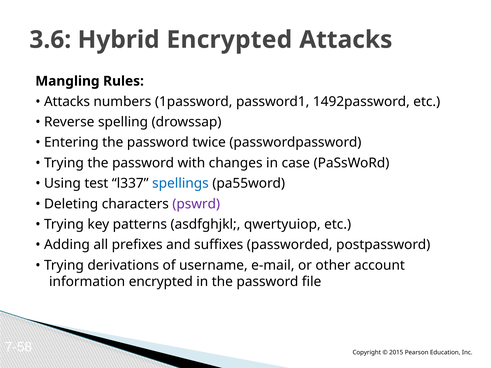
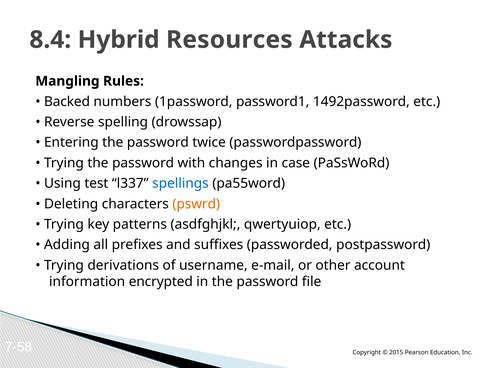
3.6: 3.6 -> 8.4
Hybrid Encrypted: Encrypted -> Resources
Attacks at (67, 102): Attacks -> Backed
pswrd colour: purple -> orange
